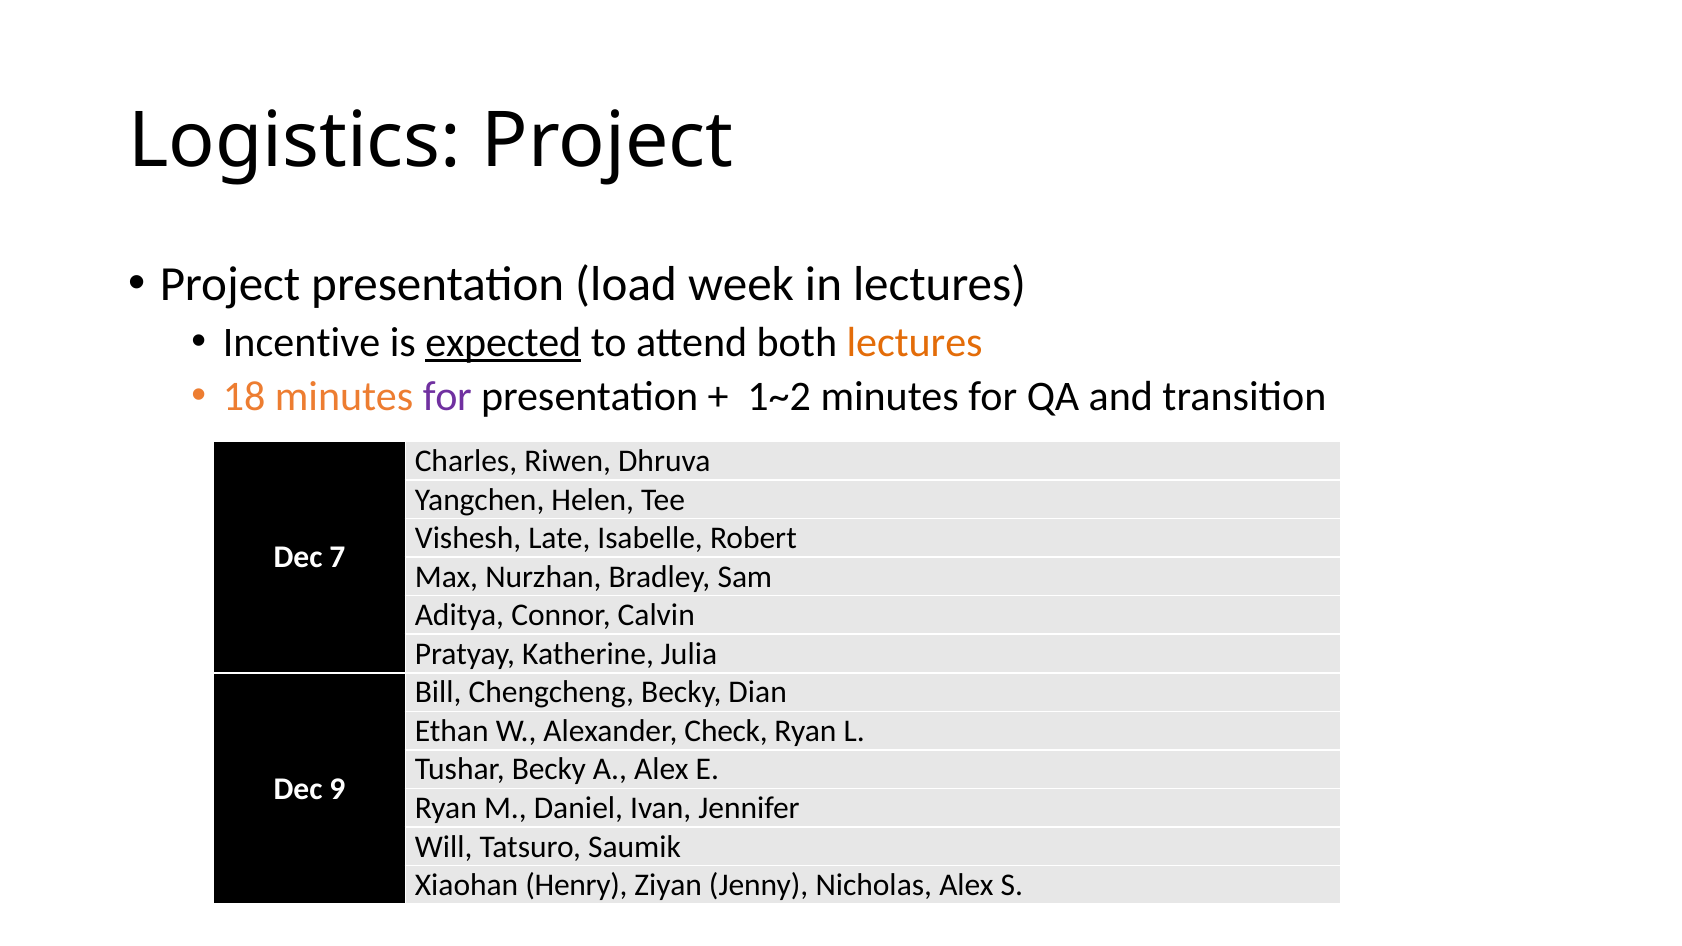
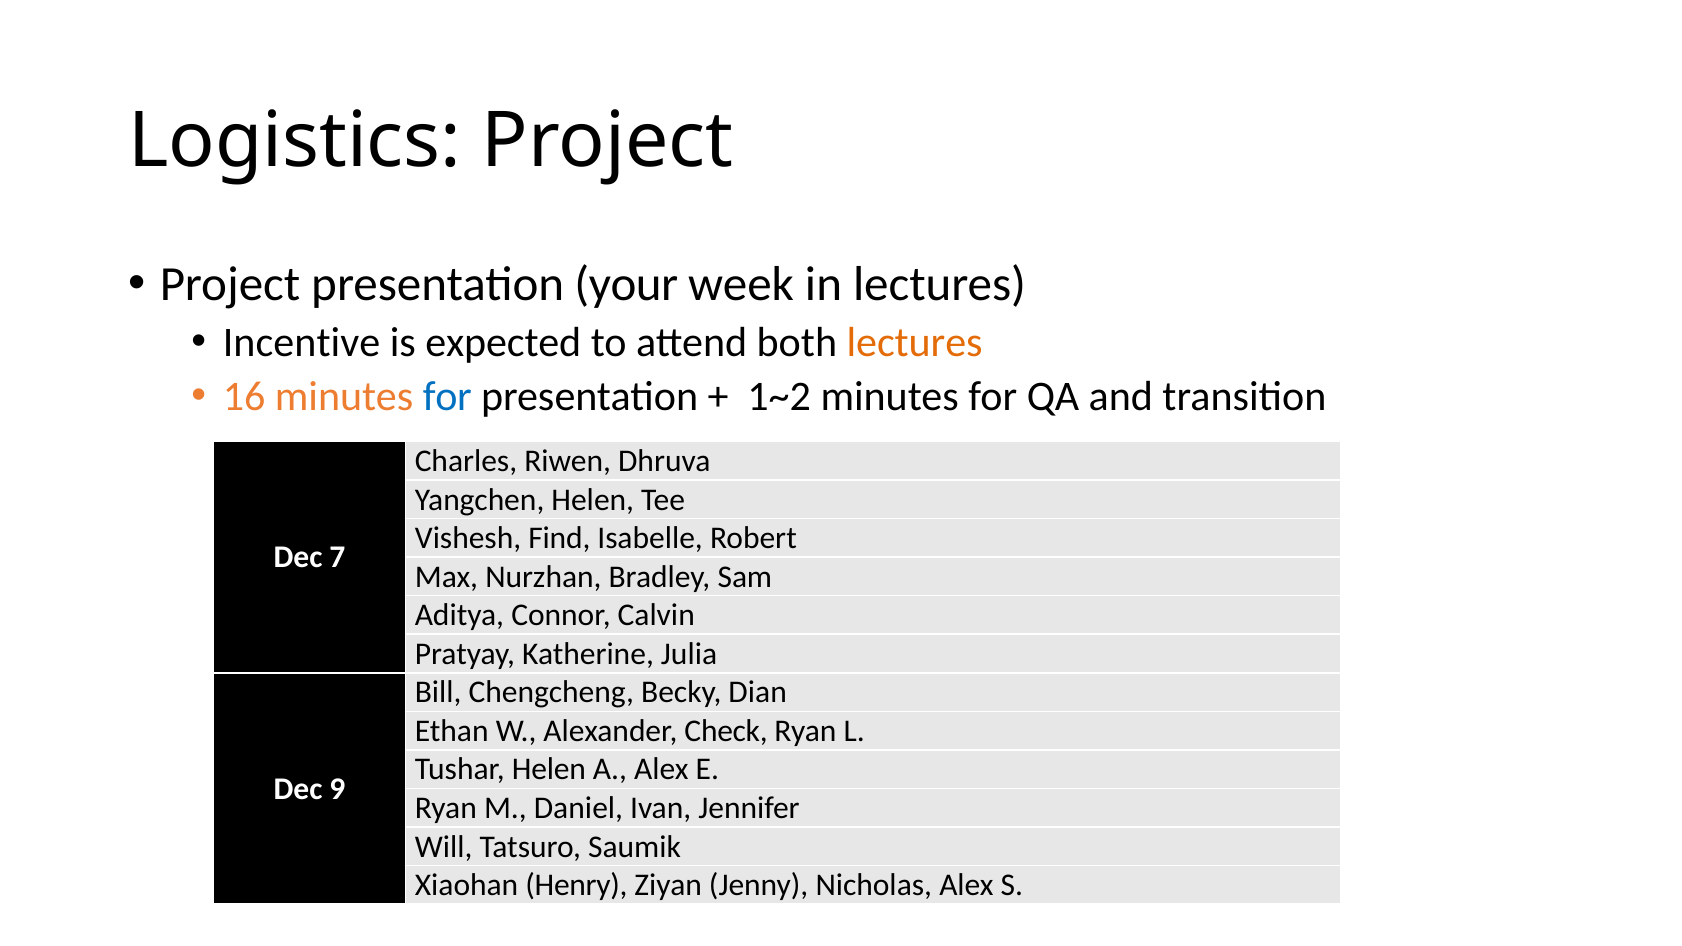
load: load -> your
expected underline: present -> none
18: 18 -> 16
for at (447, 396) colour: purple -> blue
Late: Late -> Find
Tushar Becky: Becky -> Helen
